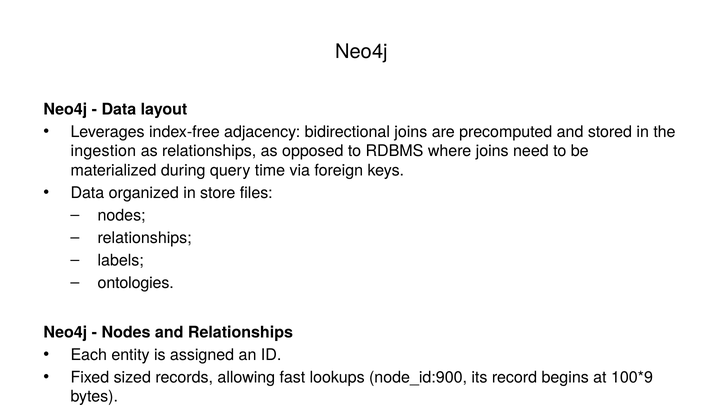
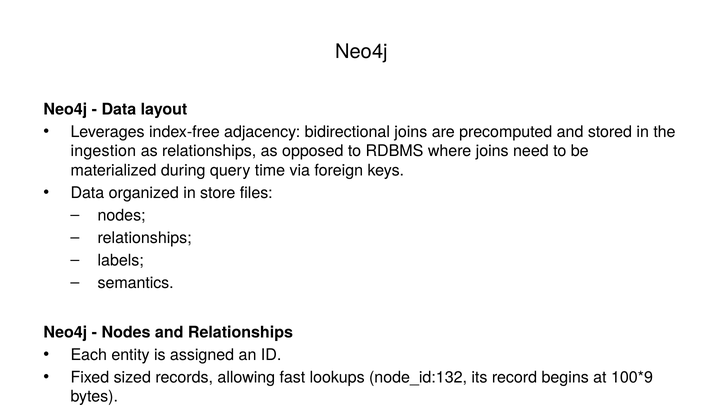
ontologies: ontologies -> semantics
node_id:900: node_id:900 -> node_id:132
